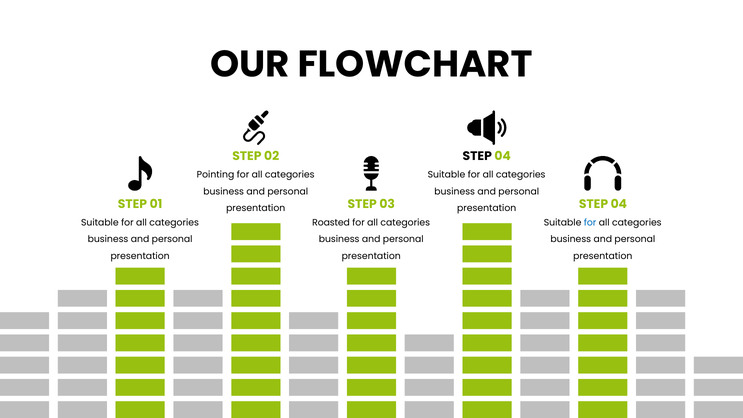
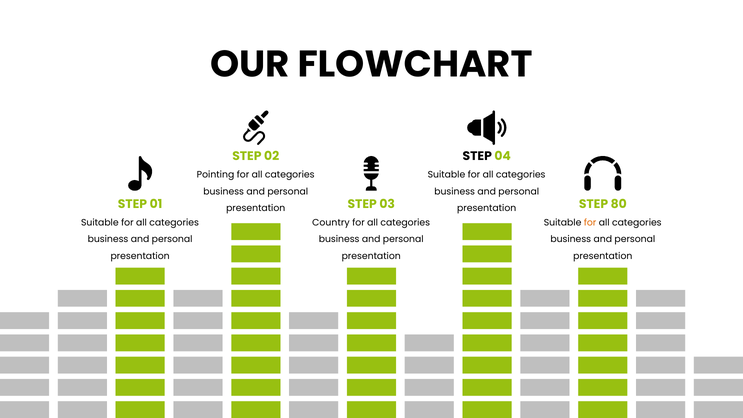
04 at (619, 204): 04 -> 80
Roasted: Roasted -> Country
for at (590, 223) colour: blue -> orange
